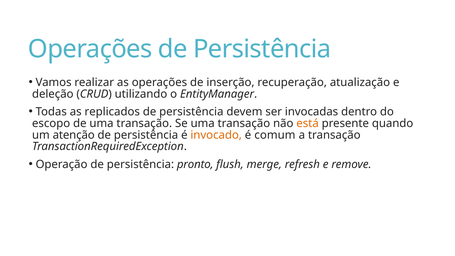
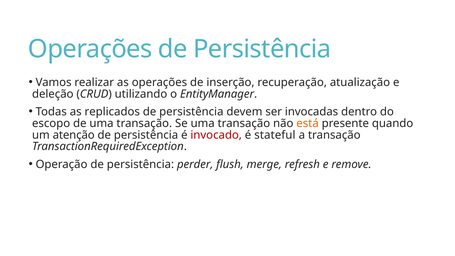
invocado colour: orange -> red
comum: comum -> stateful
pronto: pronto -> perder
